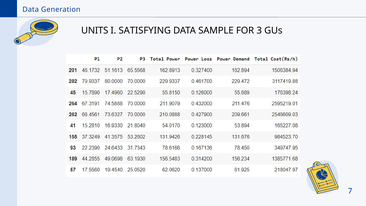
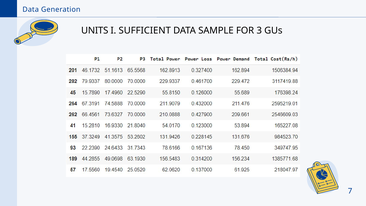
SATISFYING: SATISFYING -> SUFFICIENT
